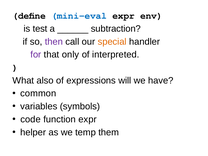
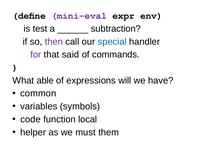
mini-eval colour: blue -> purple
special colour: orange -> blue
only: only -> said
interpreted: interpreted -> commands
also: also -> able
function expr: expr -> local
temp: temp -> must
